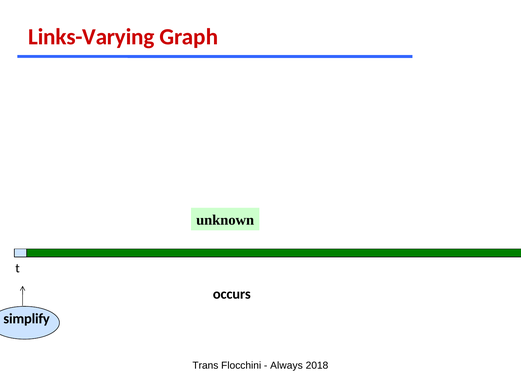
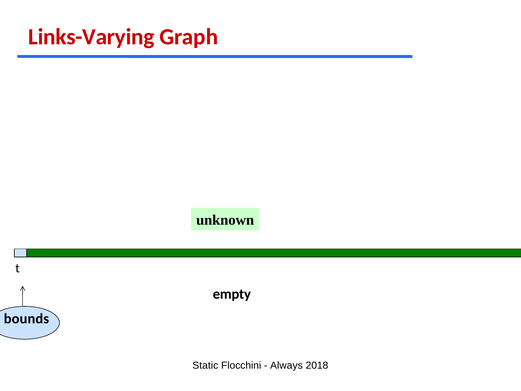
occurs: occurs -> empty
simplify: simplify -> bounds
Trans: Trans -> Static
